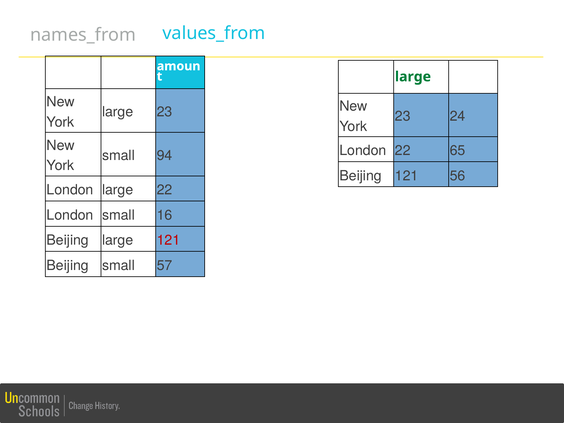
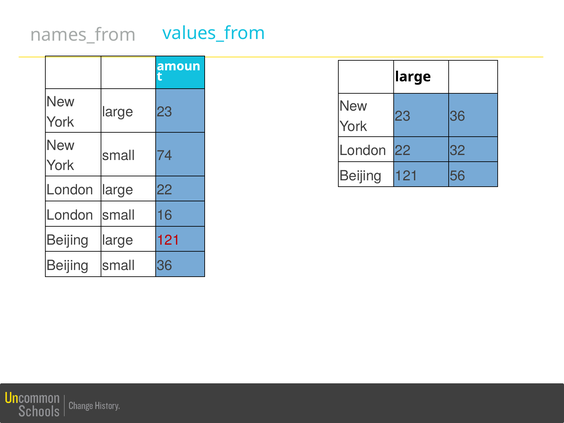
large at (413, 77) colour: green -> black
23 24: 24 -> 36
65: 65 -> 32
94: 94 -> 74
small 57: 57 -> 36
